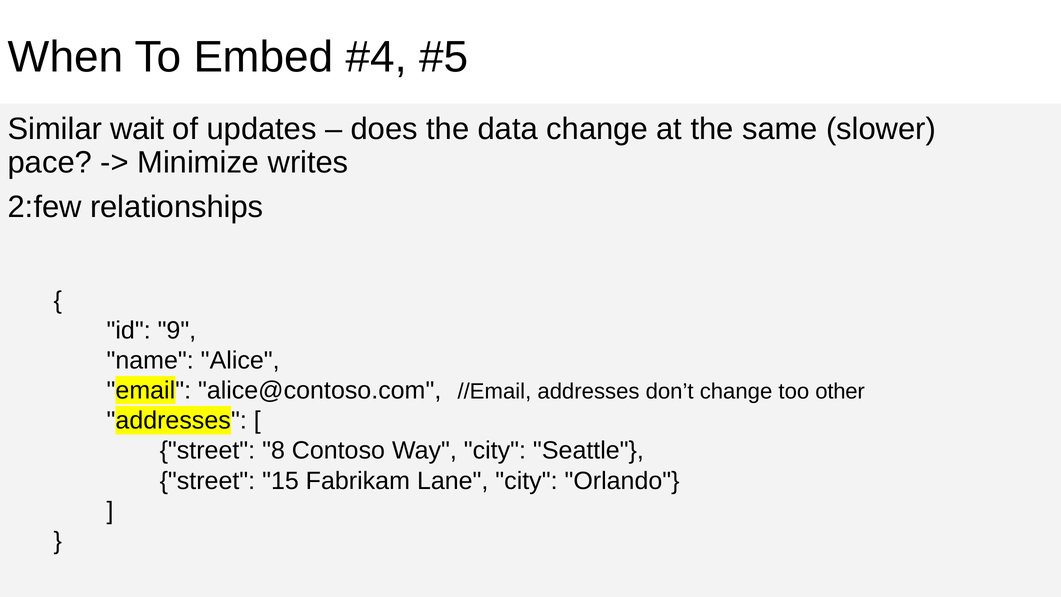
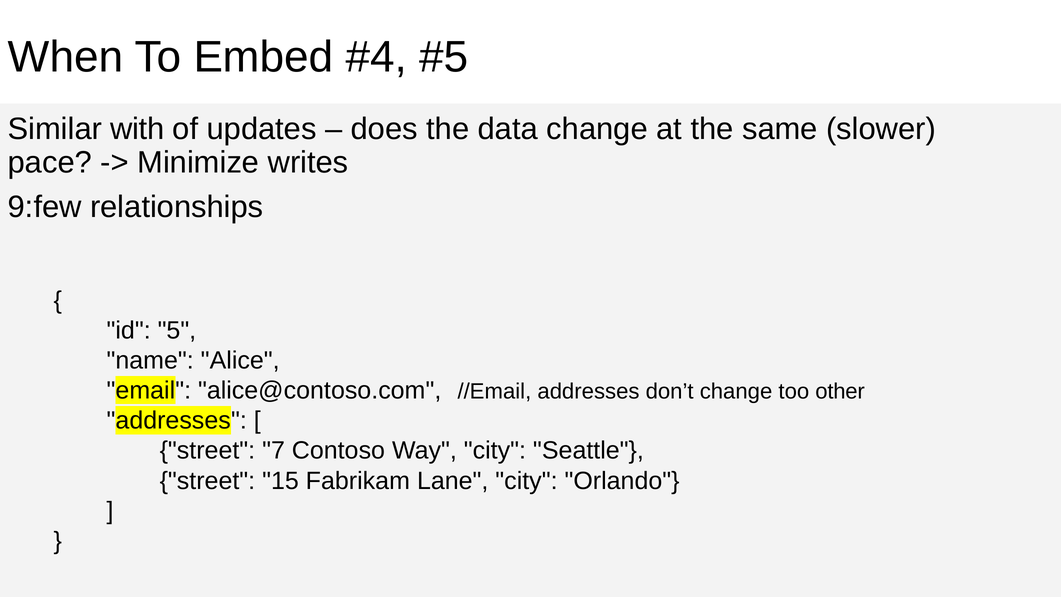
wait: wait -> with
2:few: 2:few -> 9:few
9: 9 -> 5
8: 8 -> 7
